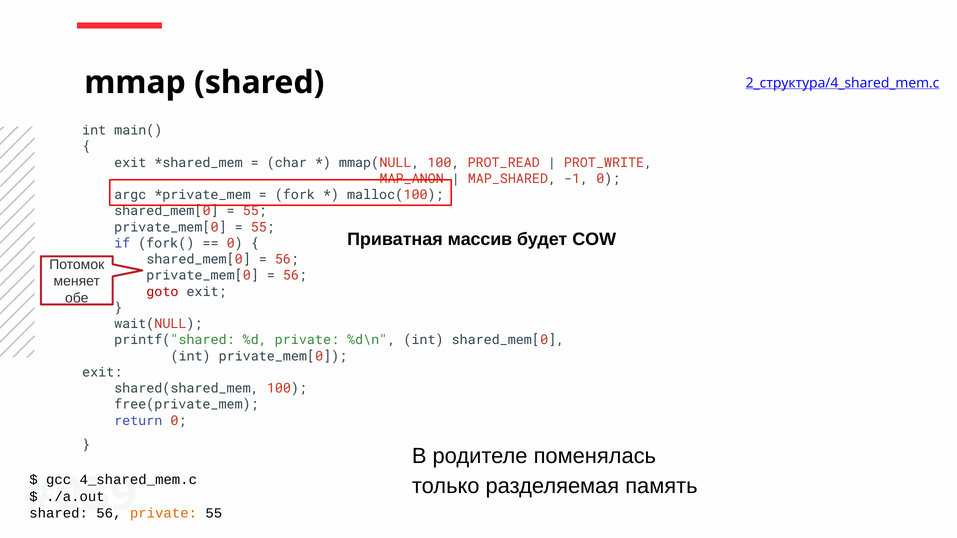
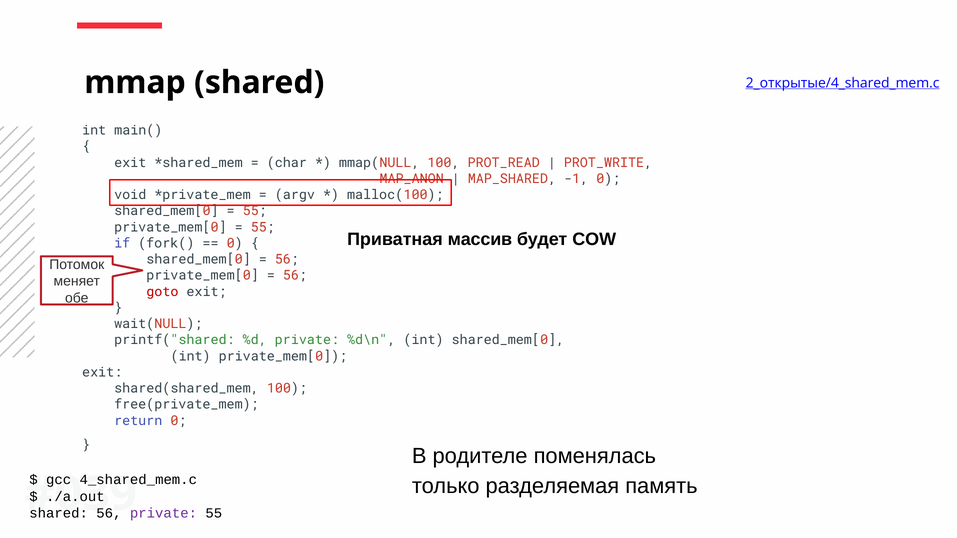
2_структура/4_shared_mem.c: 2_структура/4_shared_mem.c -> 2_открытые/4_shared_mem.c
argc: argc -> void
fork: fork -> argv
private at (163, 513) colour: orange -> purple
